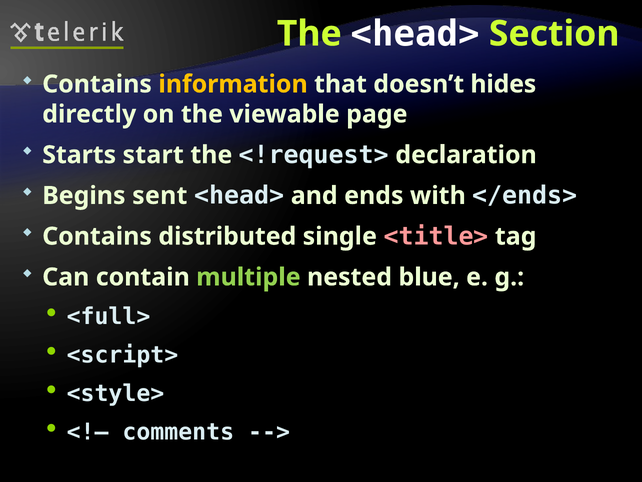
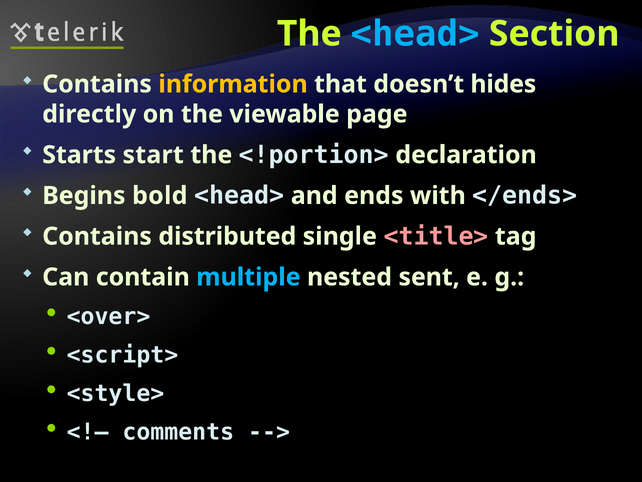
<head> at (415, 34) colour: white -> light blue
<!request>: <!request> -> <!portion>
sent: sent -> bold
multiple colour: light green -> light blue
blue: blue -> sent
<full>: <full> -> <over>
